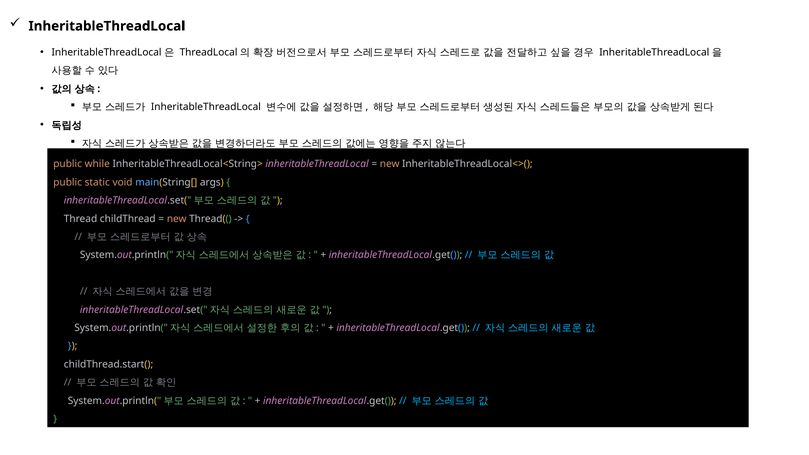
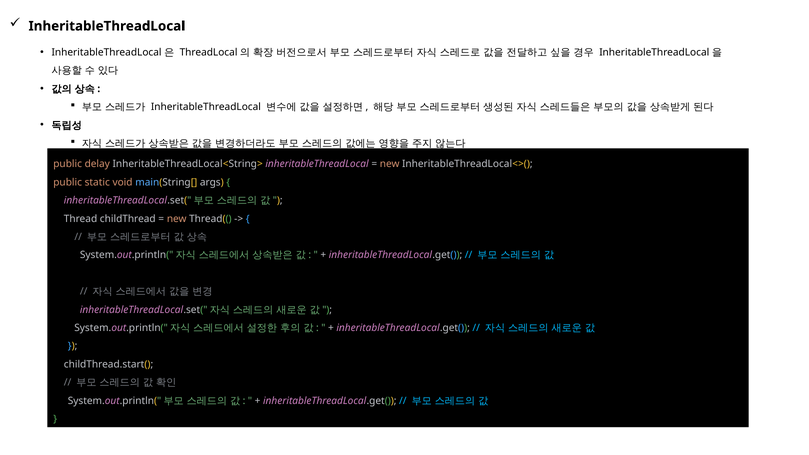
while: while -> delay
